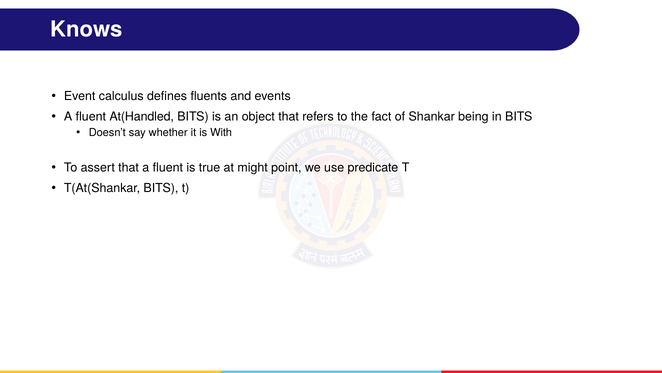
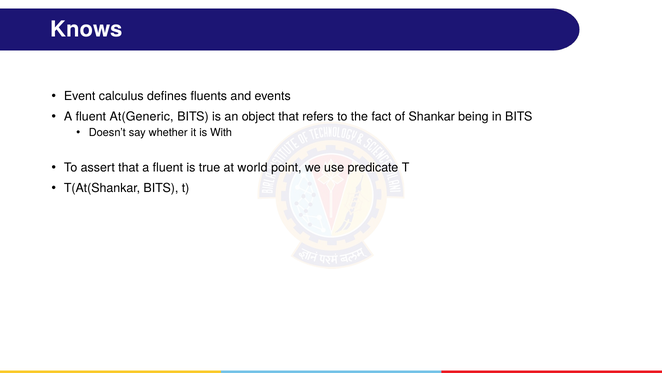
At(Handled: At(Handled -> At(Generic
might: might -> world
